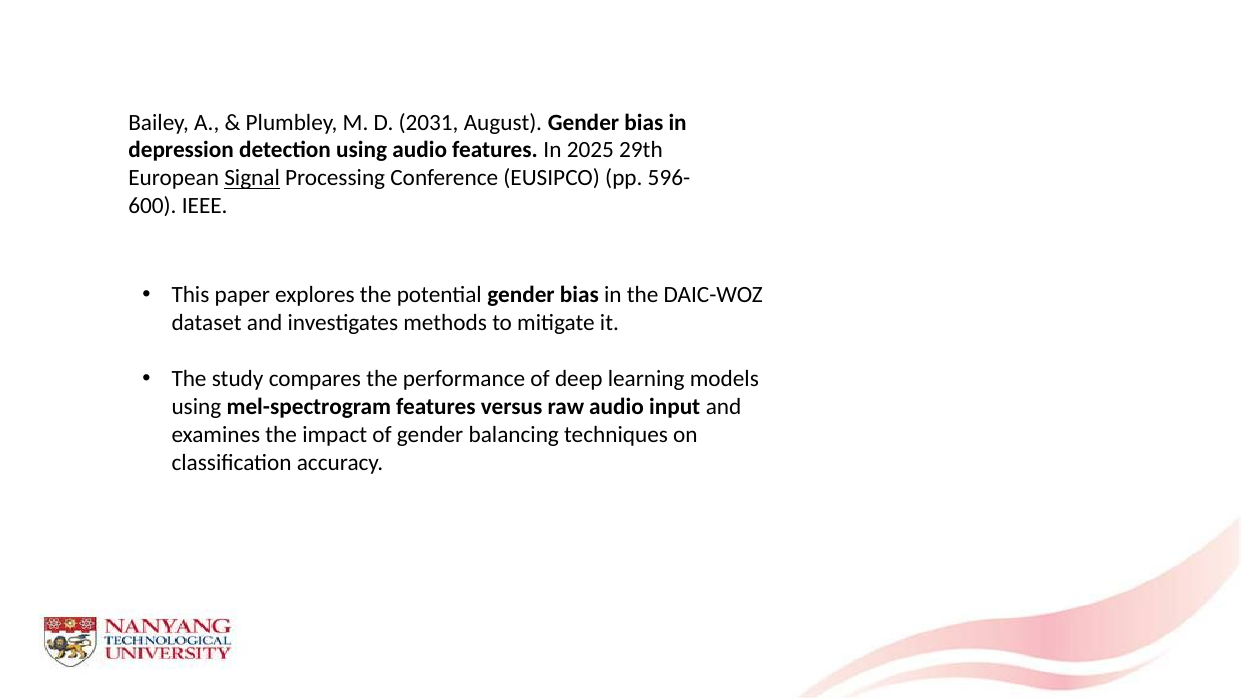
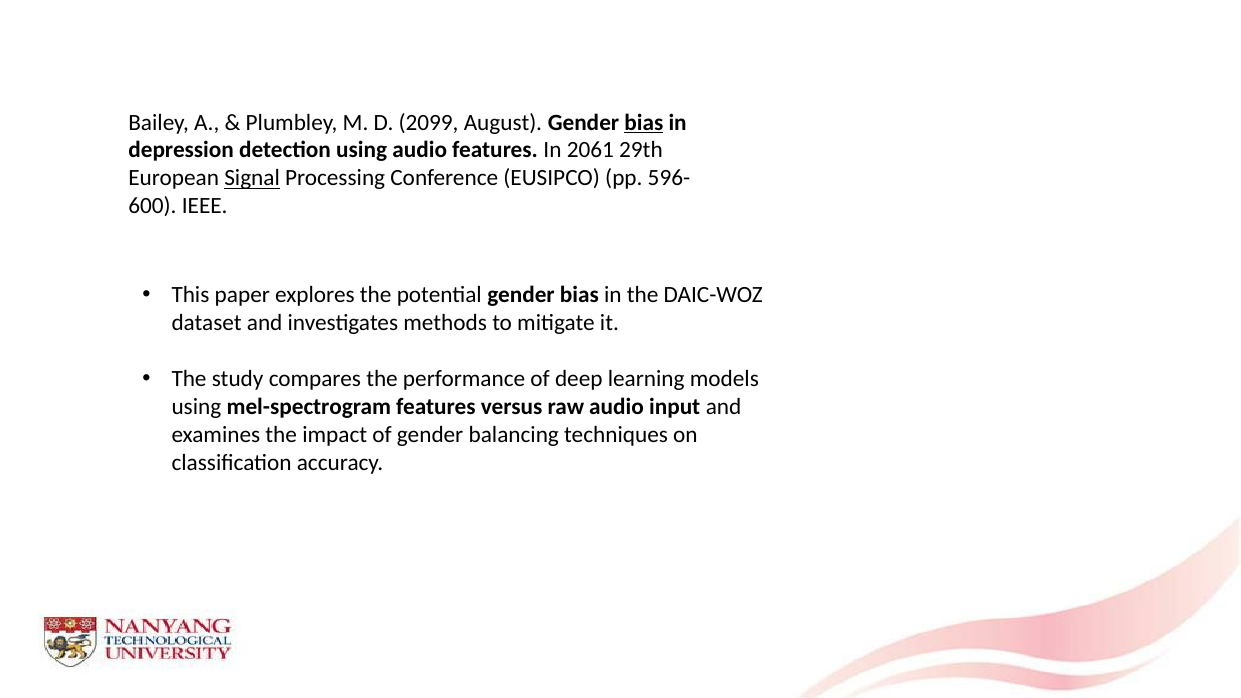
2031: 2031 -> 2099
bias at (644, 122) underline: none -> present
2025: 2025 -> 2061
